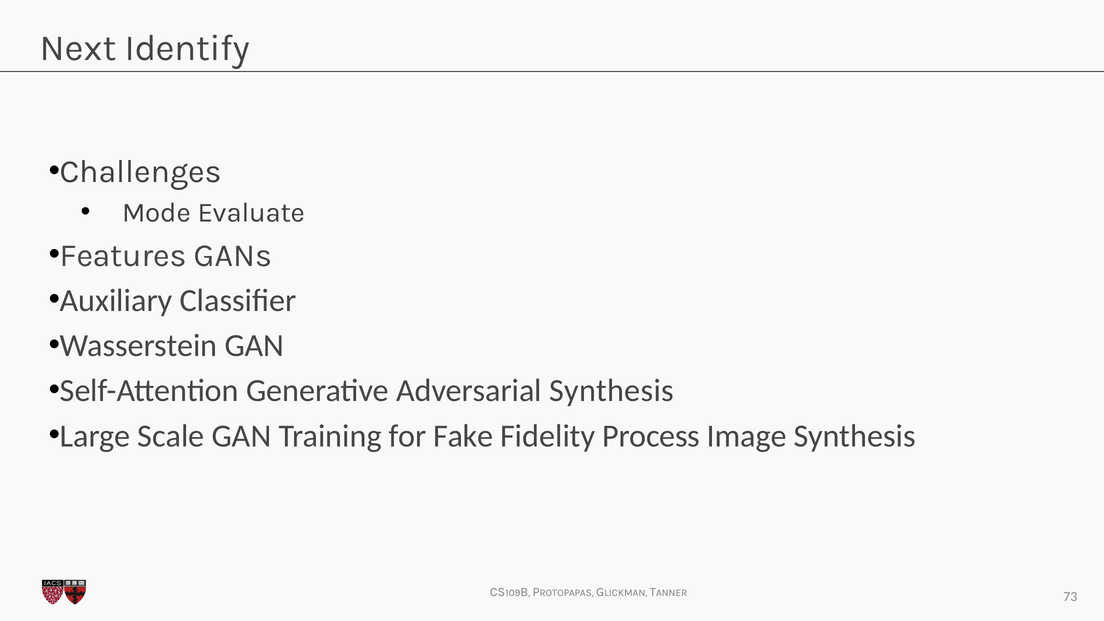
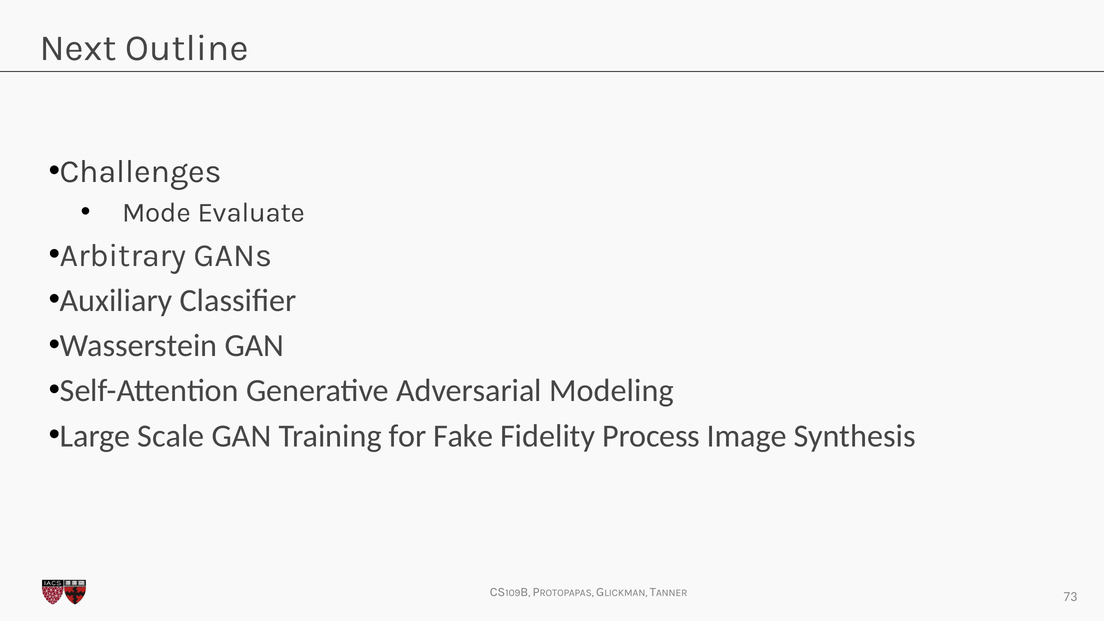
Identify: Identify -> Outline
Features: Features -> Arbitrary
Adversarial Synthesis: Synthesis -> Modeling
